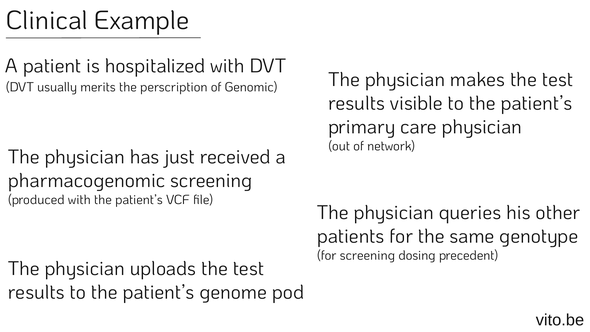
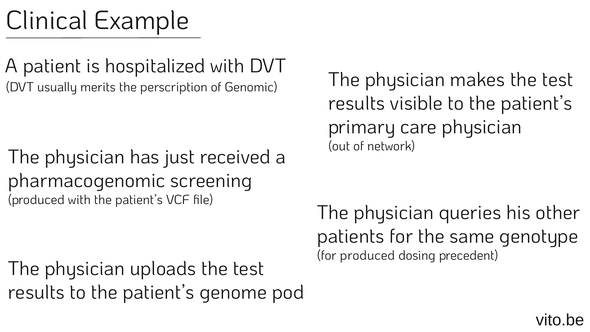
for screening: screening -> produced
